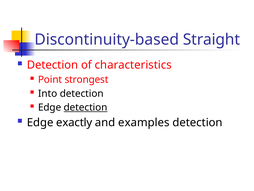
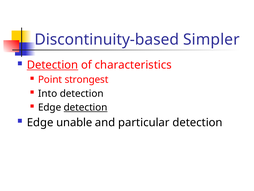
Straight: Straight -> Simpler
Detection at (53, 65) underline: none -> present
exactly: exactly -> unable
examples: examples -> particular
